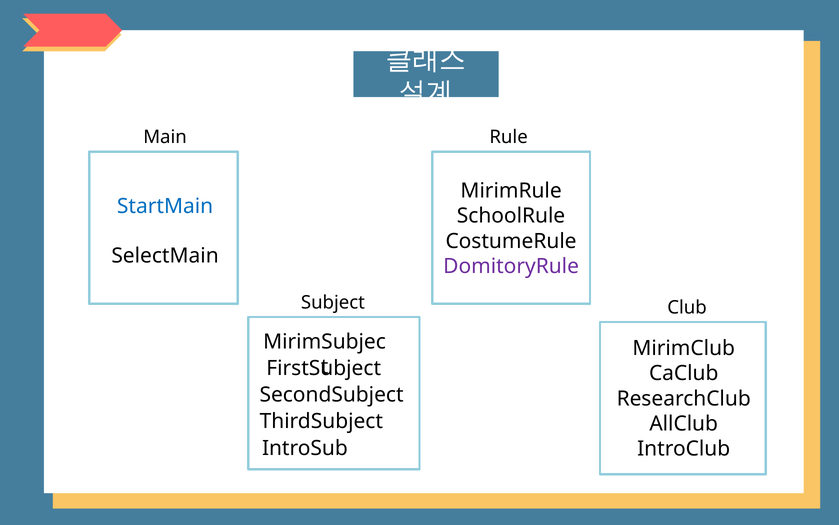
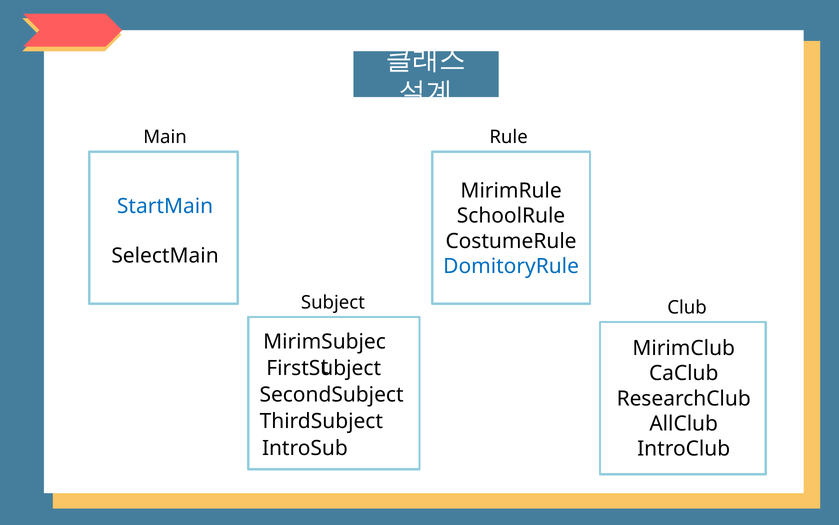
DomitoryRule colour: purple -> blue
